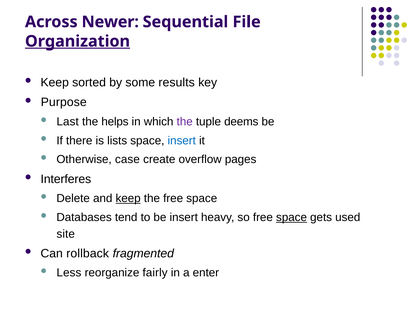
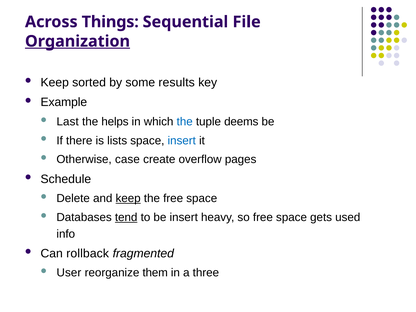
Newer: Newer -> Things
Purpose: Purpose -> Example
the at (185, 122) colour: purple -> blue
Interferes: Interferes -> Schedule
tend underline: none -> present
space at (291, 217) underline: present -> none
site: site -> info
Less: Less -> User
fairly: fairly -> them
enter: enter -> three
